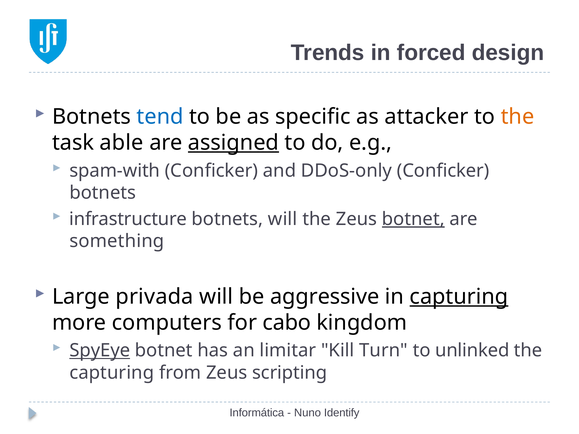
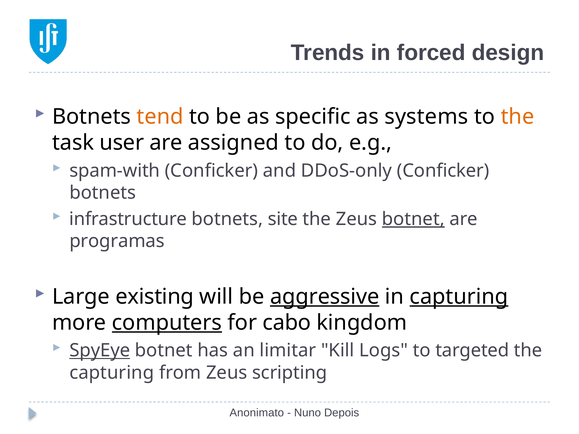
tend colour: blue -> orange
attacker: attacker -> systems
able: able -> user
assigned underline: present -> none
botnets will: will -> site
something: something -> programas
privada: privada -> existing
aggressive underline: none -> present
computers underline: none -> present
Turn: Turn -> Logs
unlinked: unlinked -> targeted
Informática: Informática -> Anonimato
Identify: Identify -> Depois
